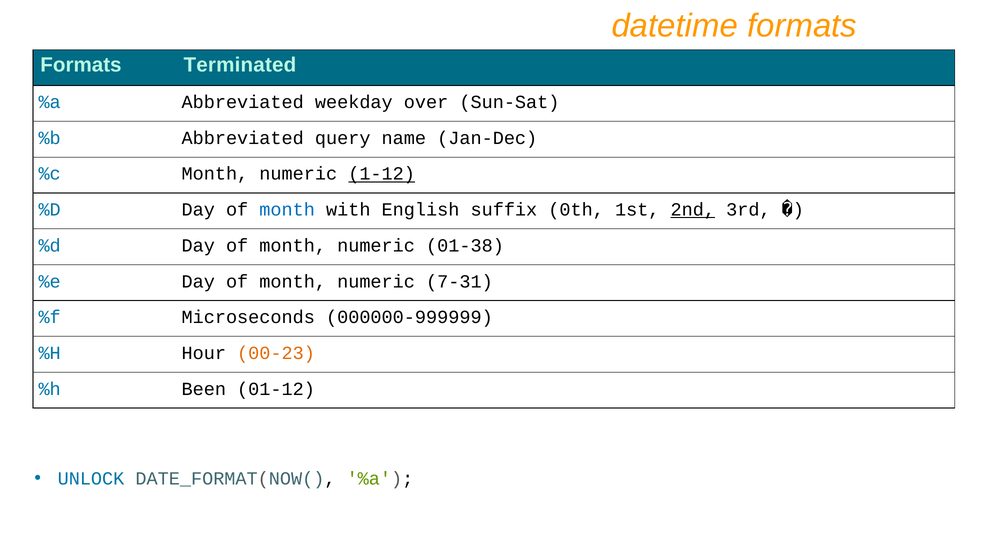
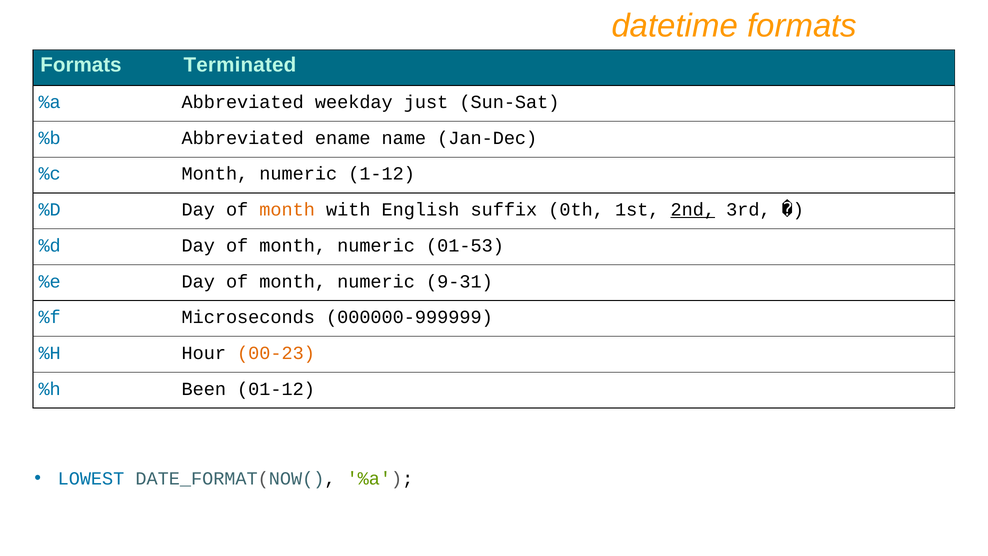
over: over -> just
query: query -> ename
1-12 underline: present -> none
month at (287, 210) colour: blue -> orange
01-38: 01-38 -> 01-53
7-31: 7-31 -> 9-31
UNLOCK: UNLOCK -> LOWEST
